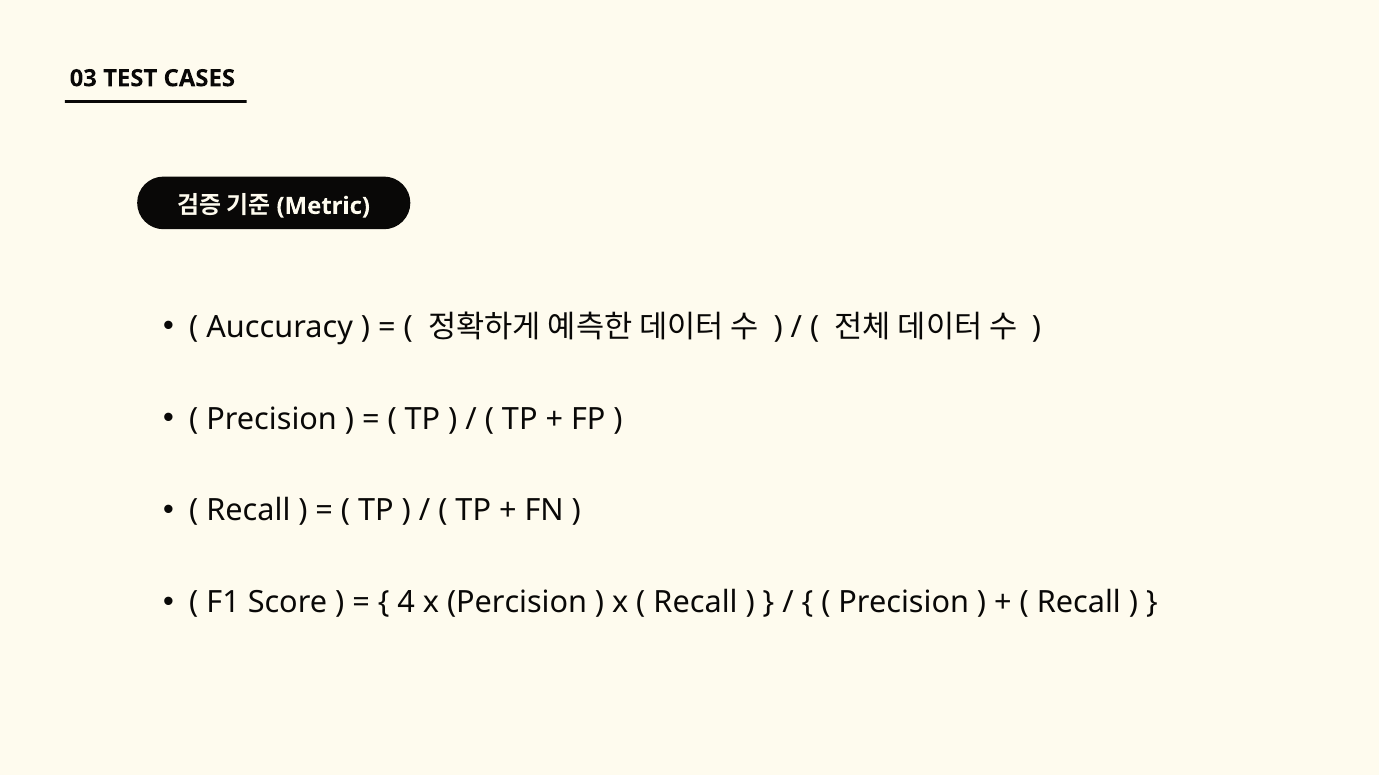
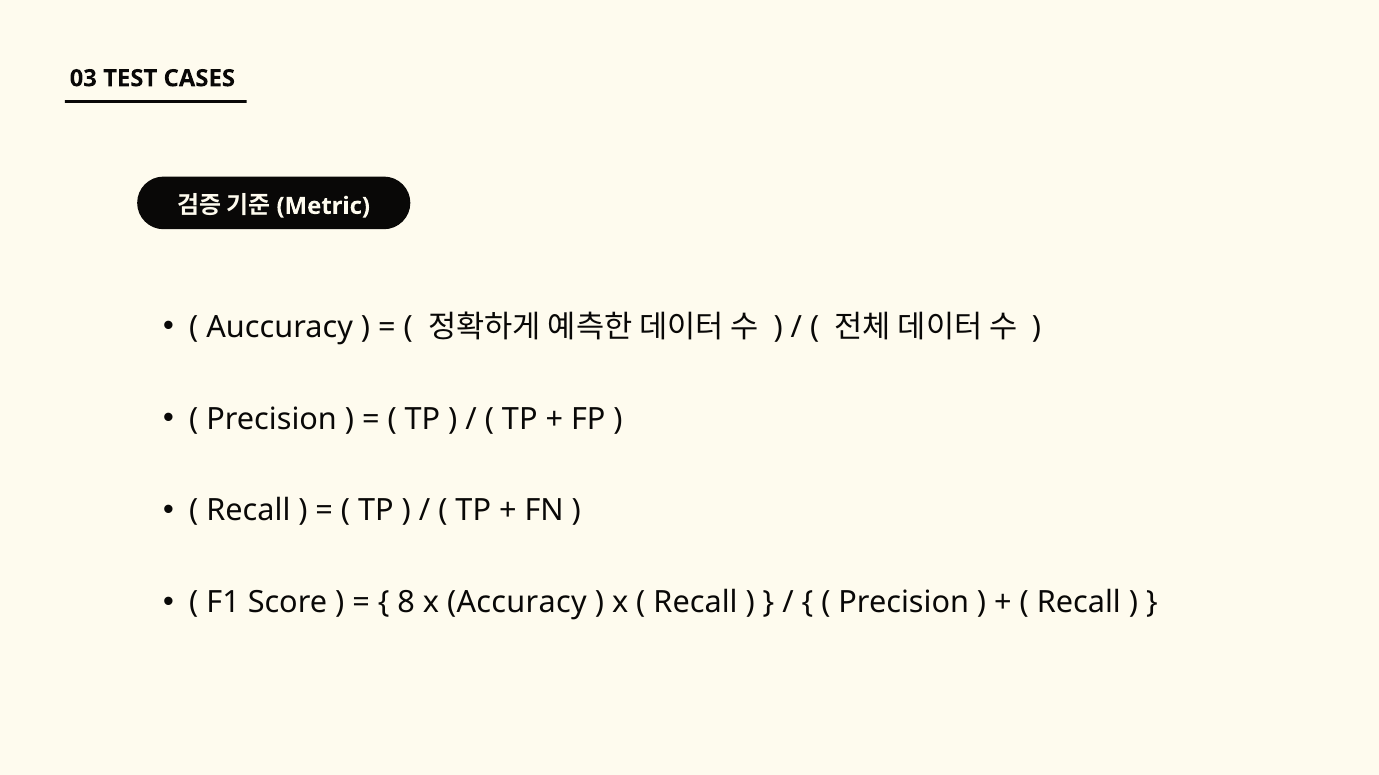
4: 4 -> 8
Percision: Percision -> Accuracy
